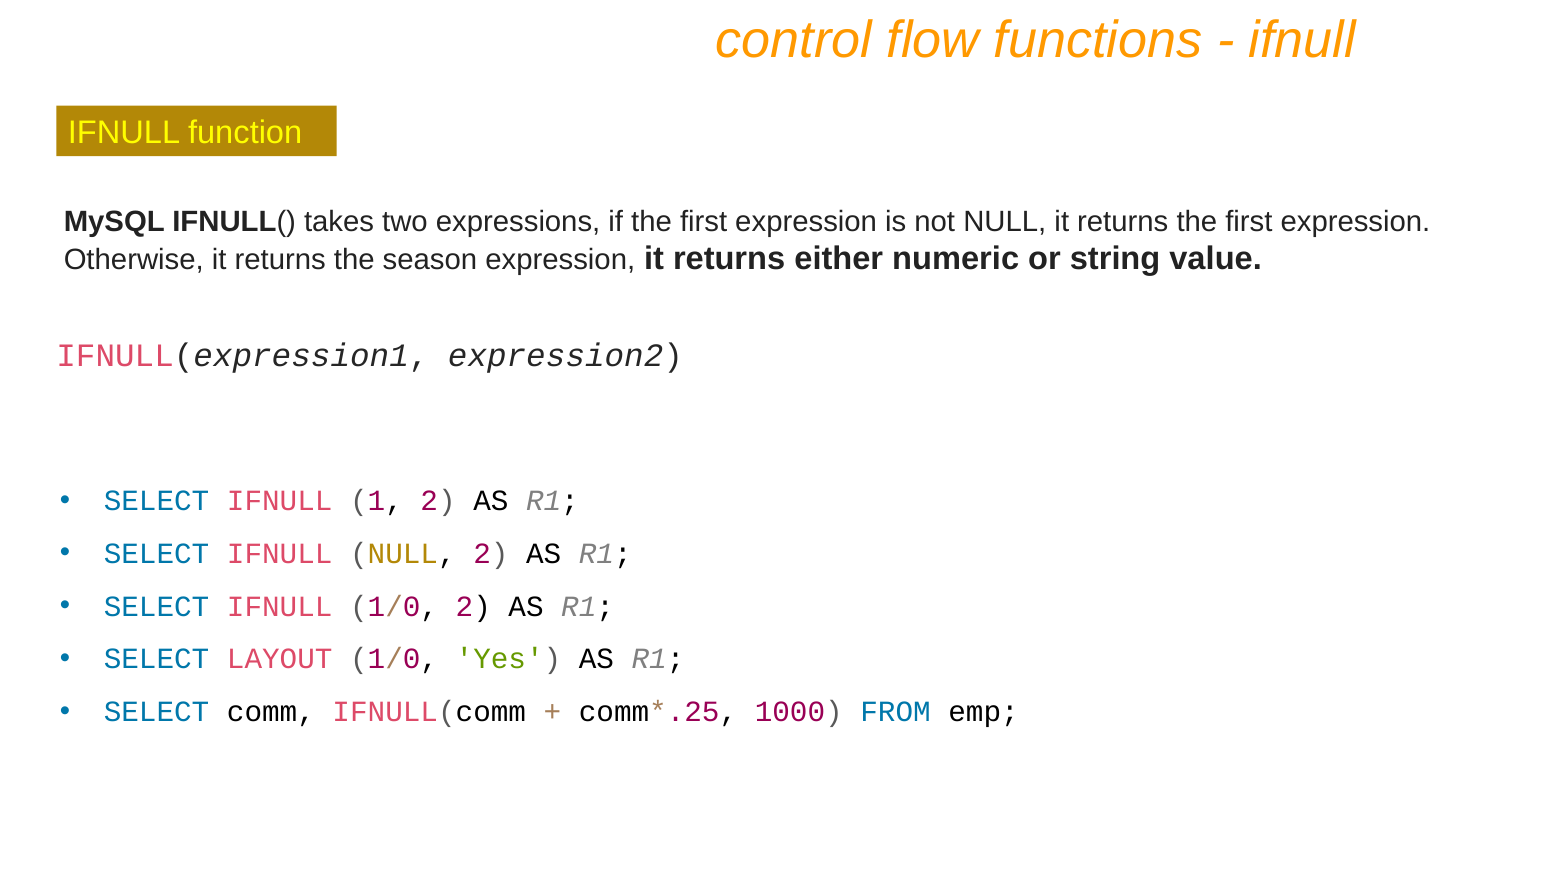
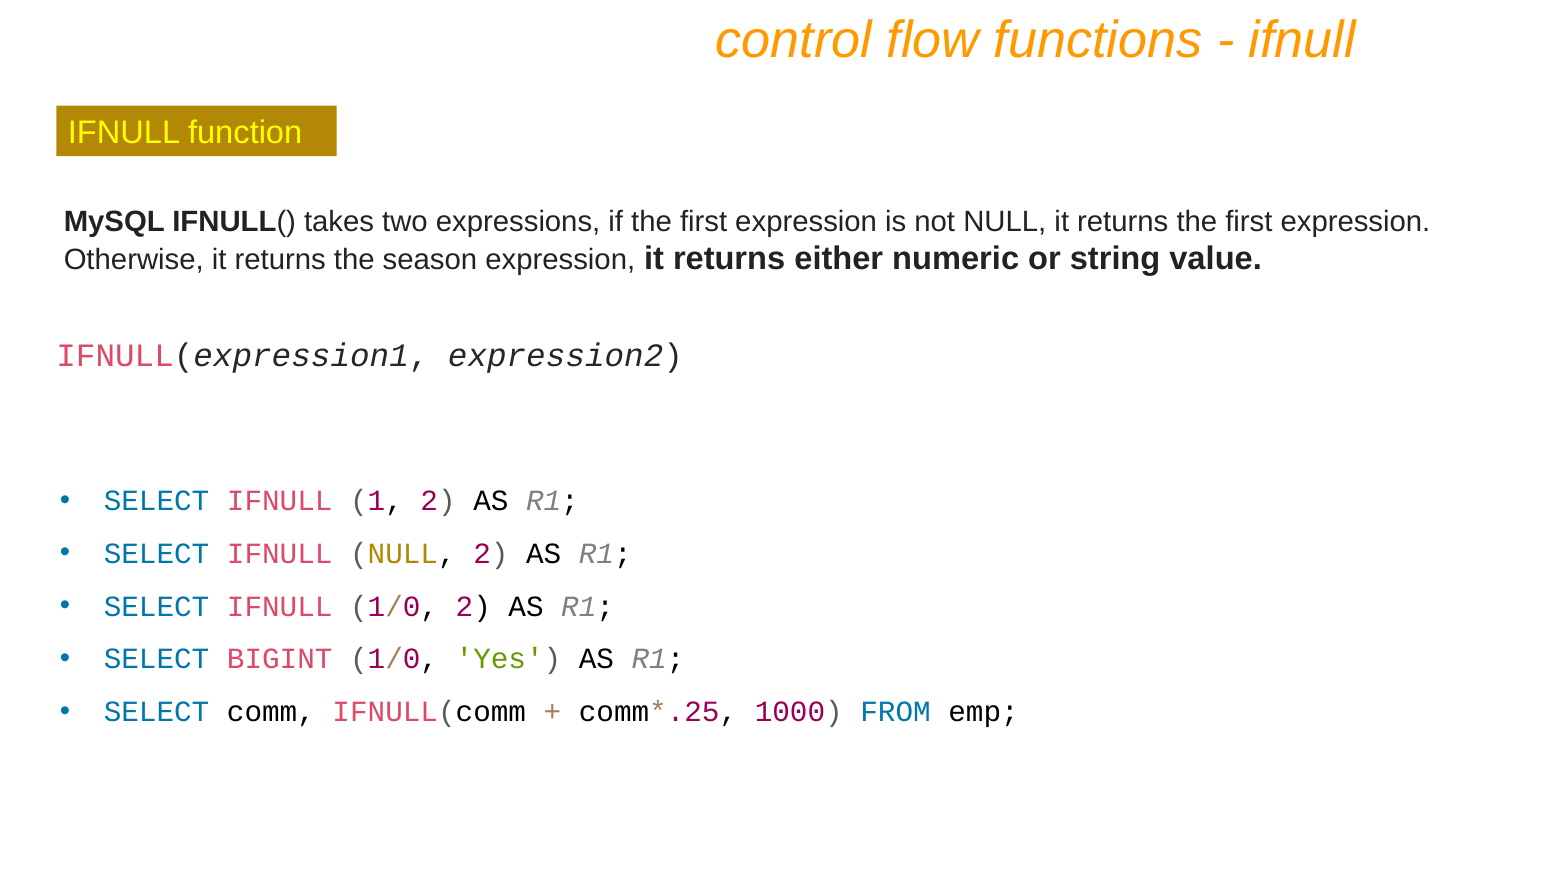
LAYOUT: LAYOUT -> BIGINT
